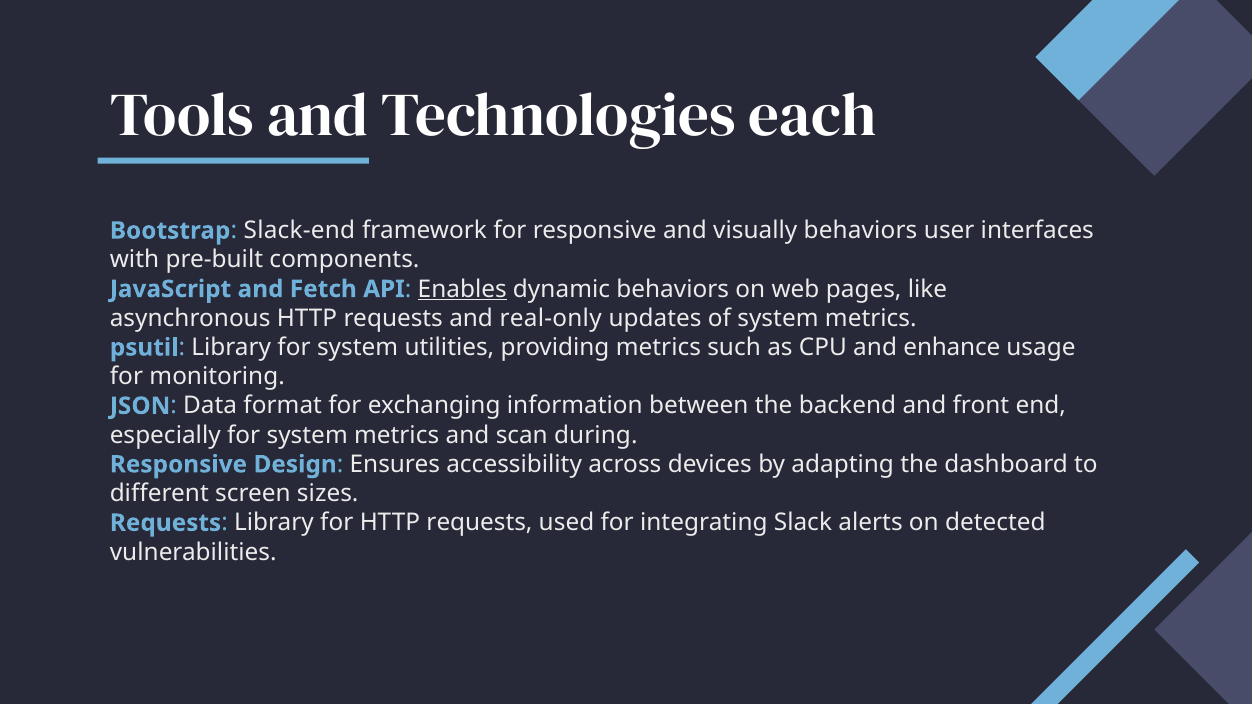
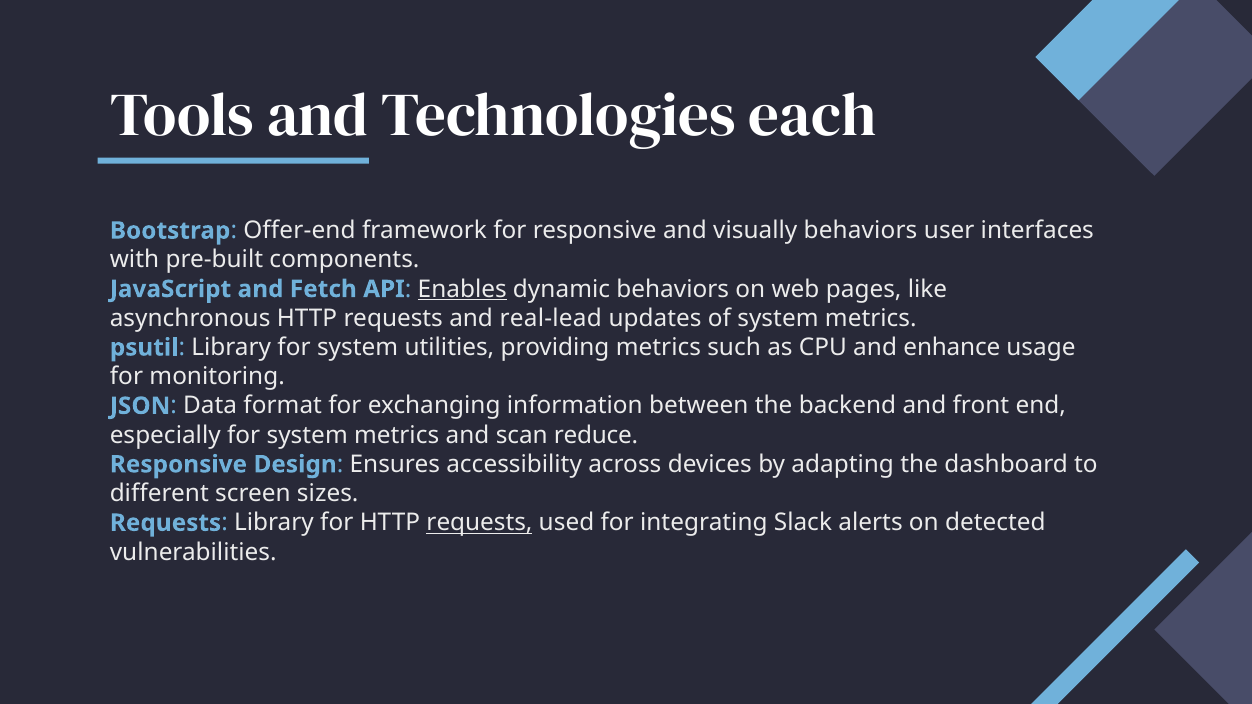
Slack-end: Slack-end -> Offer-end
real-only: real-only -> real-lead
during: during -> reduce
requests at (479, 523) underline: none -> present
